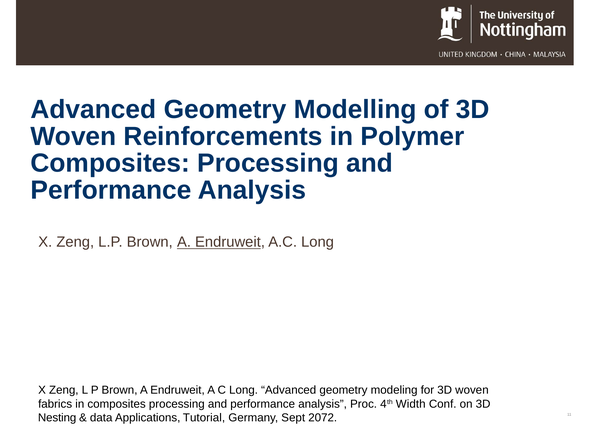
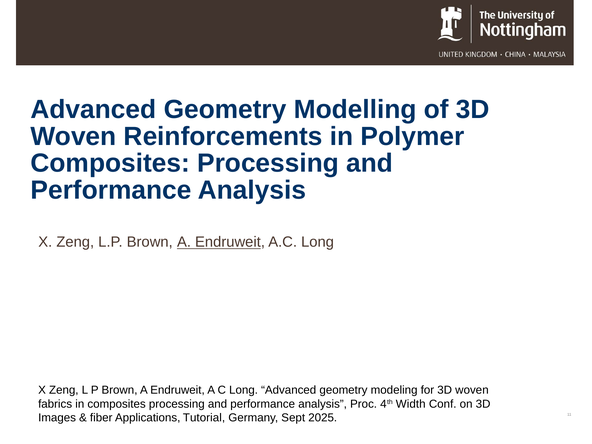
Nesting: Nesting -> Images
data: data -> fiber
2072: 2072 -> 2025
